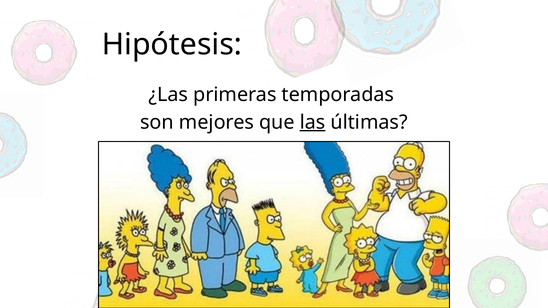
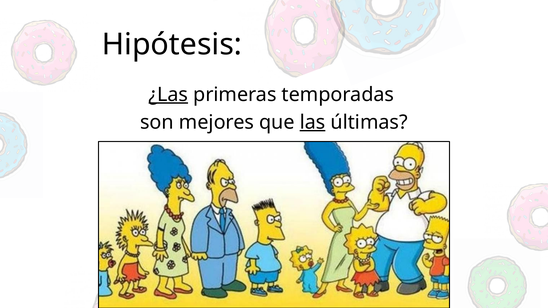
¿Las underline: none -> present
